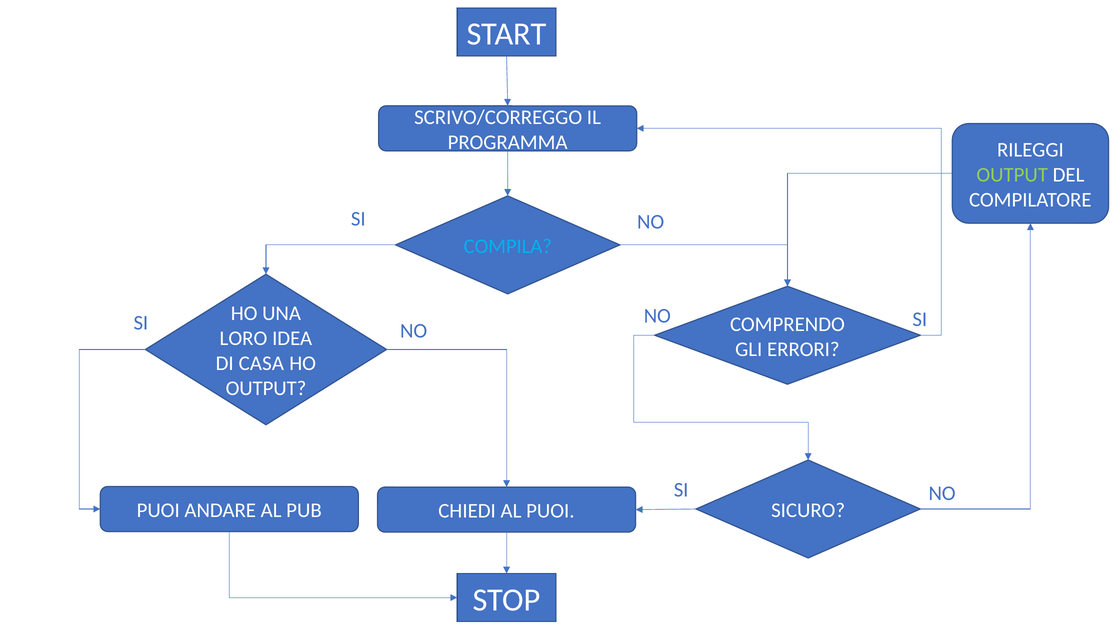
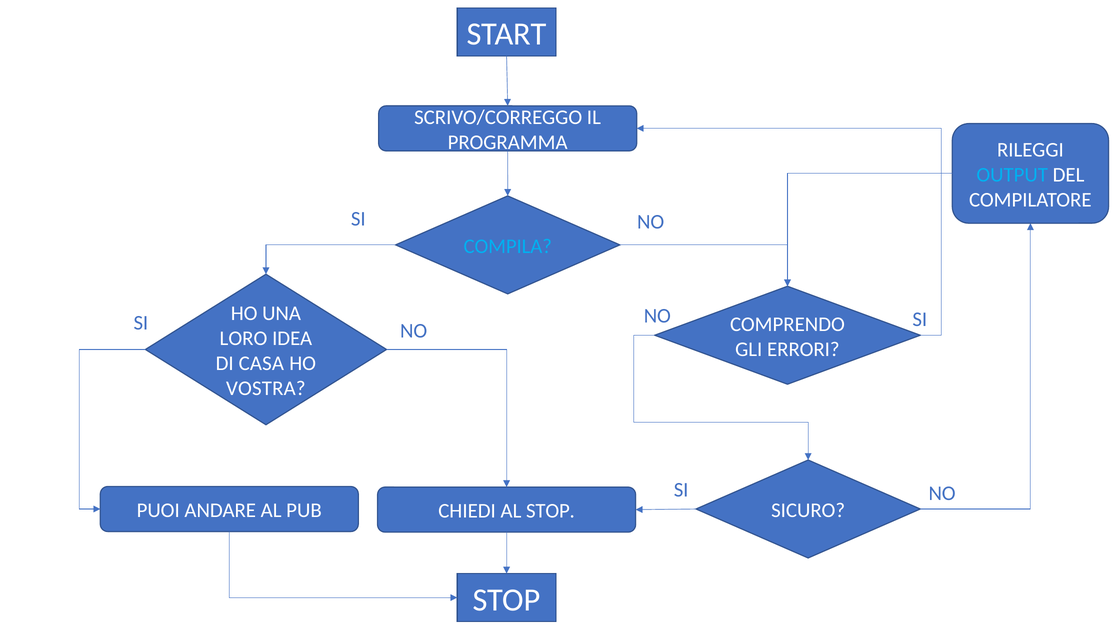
OUTPUT at (1012, 175) colour: light green -> light blue
OUTPUT at (266, 389): OUTPUT -> VOSTRA
AL PUOI: PUOI -> STOP
